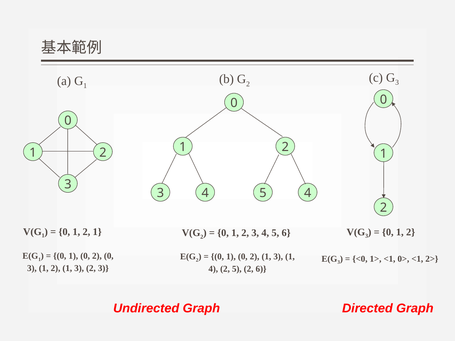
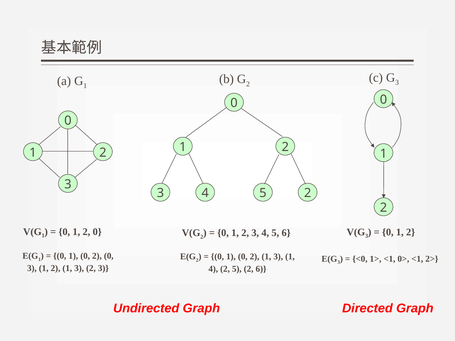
4 at (308, 193): 4 -> 2
0 1 2 1: 1 -> 0
